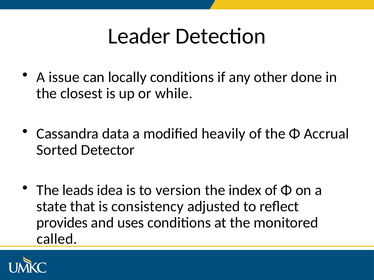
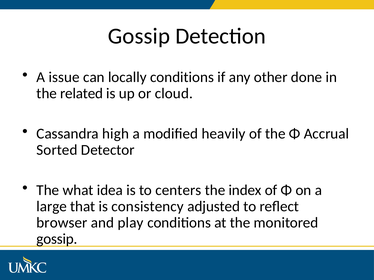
Leader at (139, 36): Leader -> Gossip
closest: closest -> related
while: while -> cloud
data: data -> high
leads: leads -> what
version: version -> centers
state: state -> large
provides: provides -> browser
uses: uses -> play
called at (57, 239): called -> gossip
